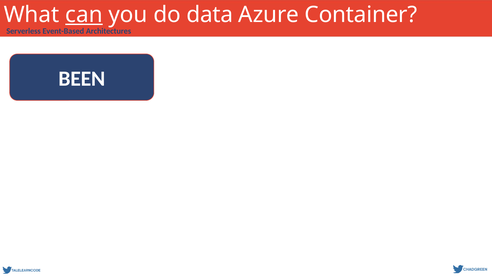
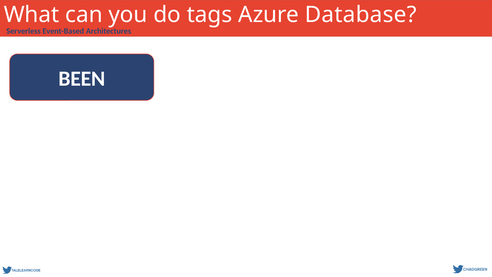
can underline: present -> none
data: data -> tags
Container: Container -> Database
